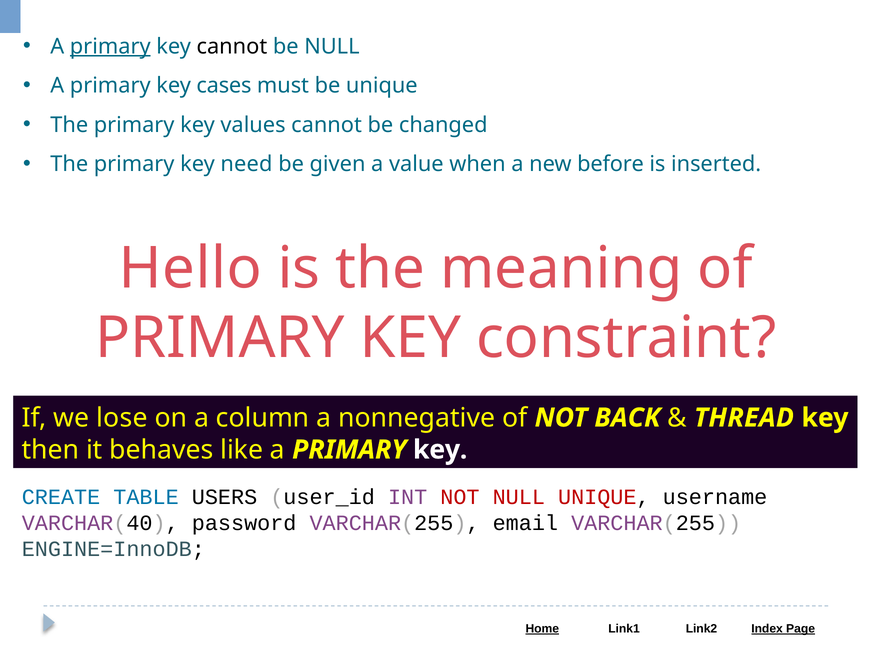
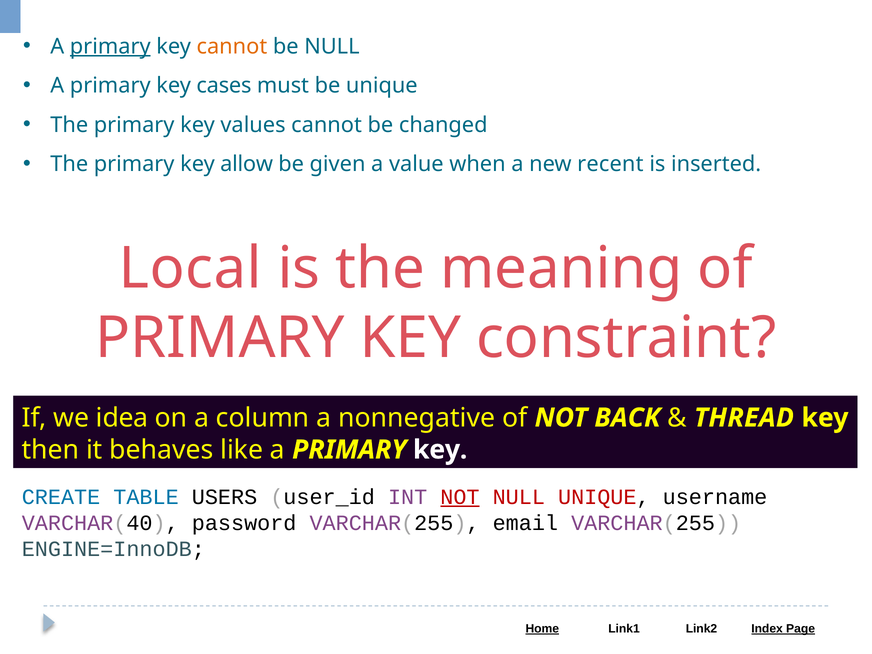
cannot at (232, 46) colour: black -> orange
need: need -> allow
before: before -> recent
Hello: Hello -> Local
lose: lose -> idea
NOT at (460, 497) underline: none -> present
